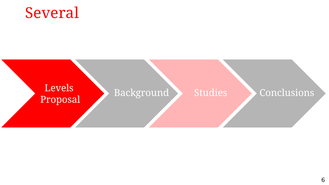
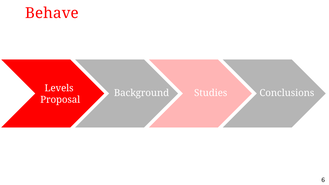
Several: Several -> Behave
